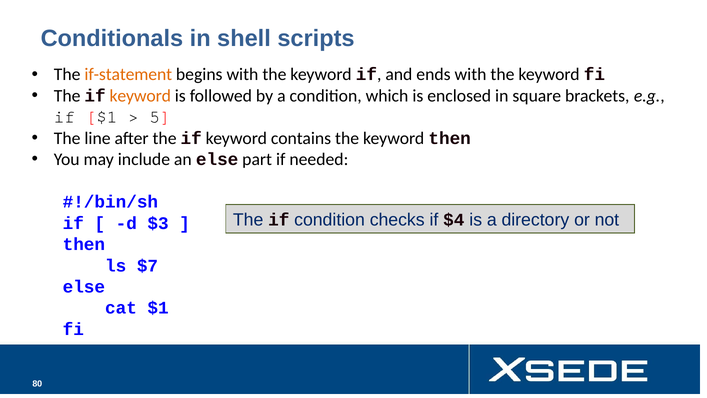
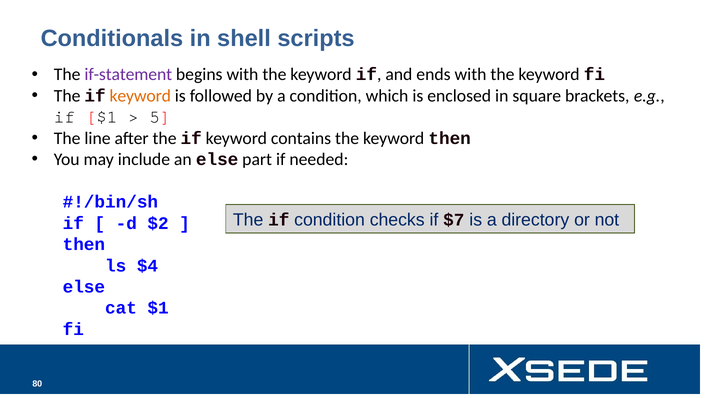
if-statement colour: orange -> purple
$4: $4 -> $7
$3: $3 -> $2
$7: $7 -> $4
